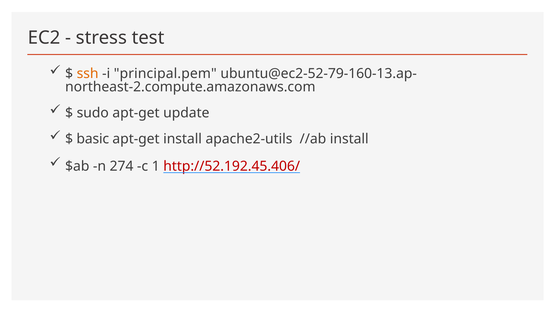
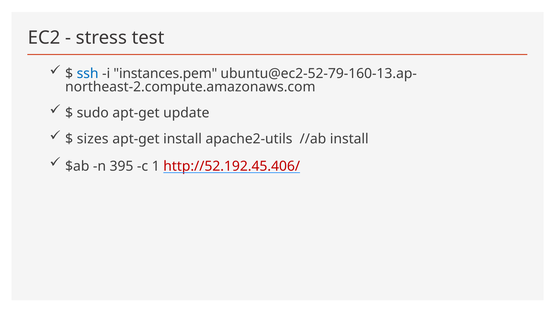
ssh colour: orange -> blue
principal.pem: principal.pem -> instances.pem
basic: basic -> sizes
274: 274 -> 395
